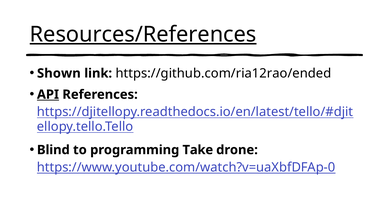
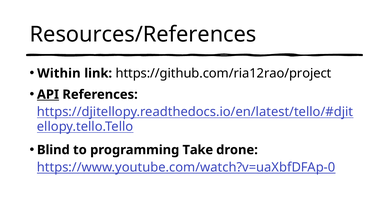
Resources/References underline: present -> none
Shown: Shown -> Within
https://github.com/ria12rao/ended: https://github.com/ria12rao/ended -> https://github.com/ria12rao/project
